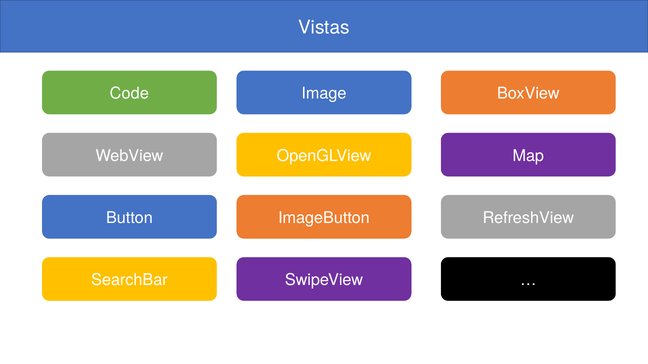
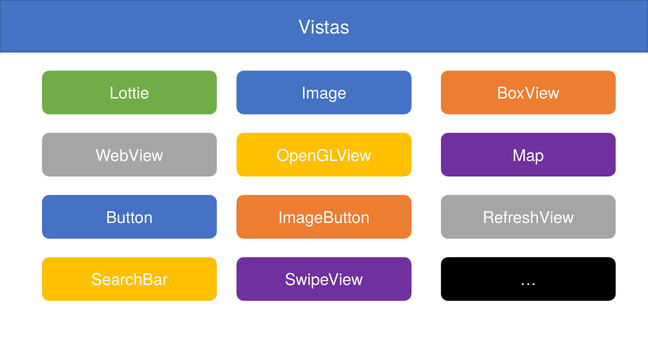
Code: Code -> Lottie
